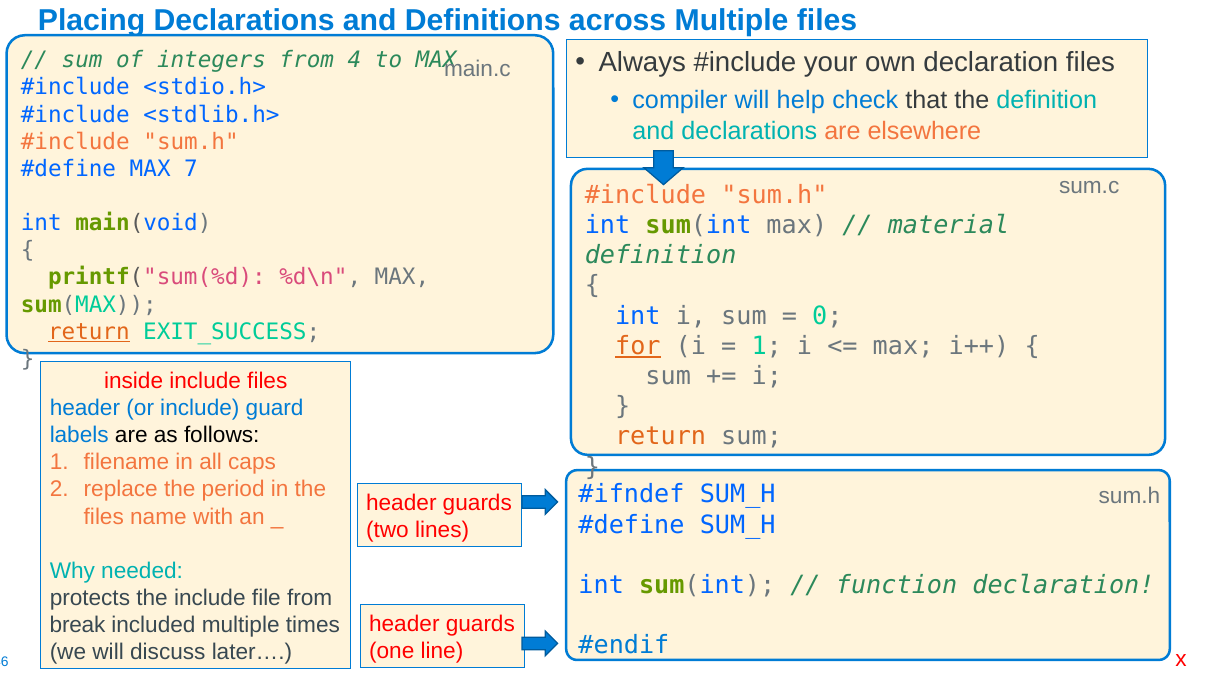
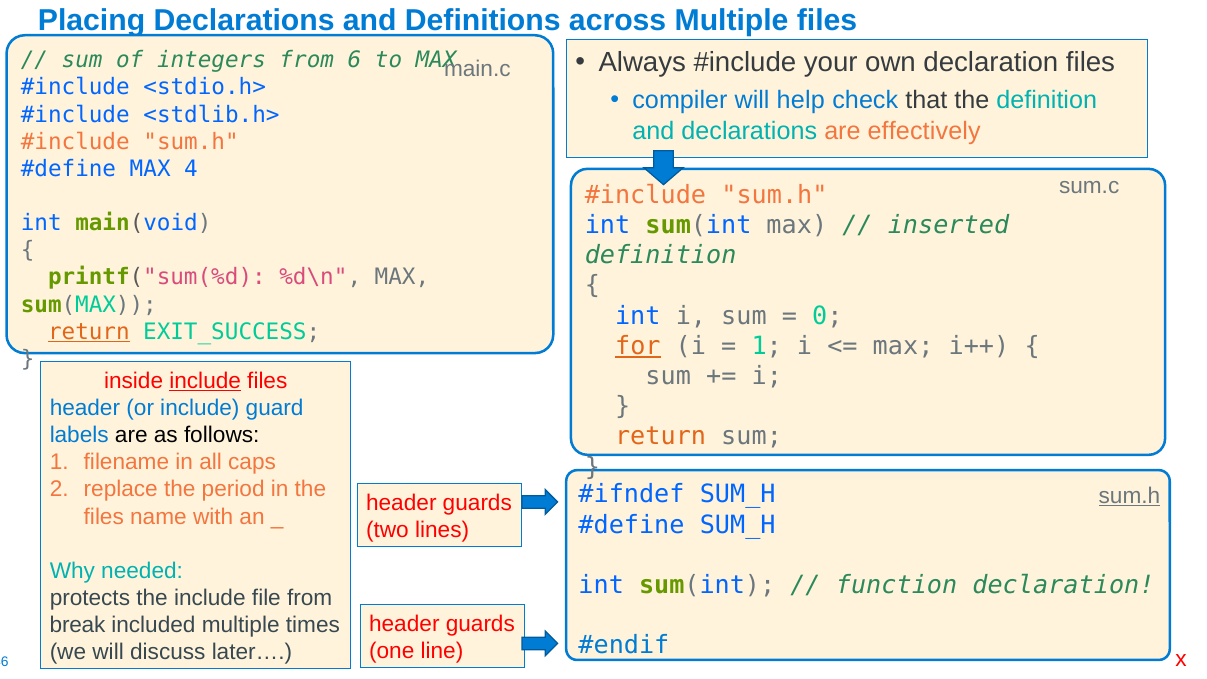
4: 4 -> 6
elsewhere: elsewhere -> effectively
7: 7 -> 4
material: material -> inserted
include at (205, 381) underline: none -> present
sum.h at (1129, 496) underline: none -> present
